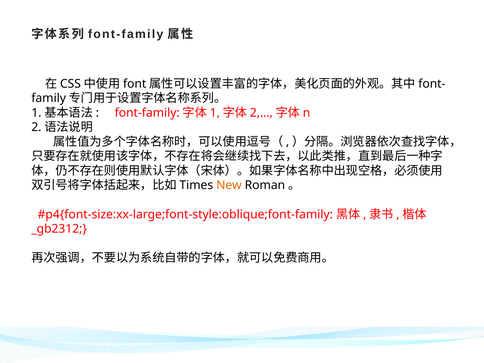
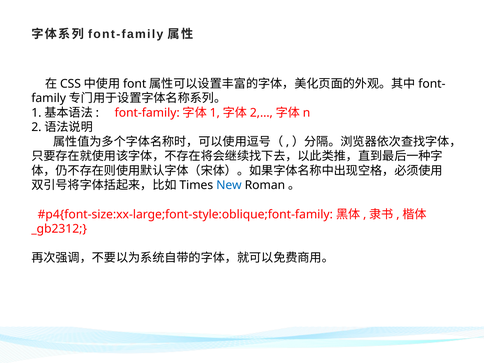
New colour: orange -> blue
